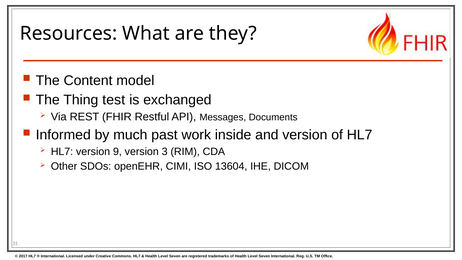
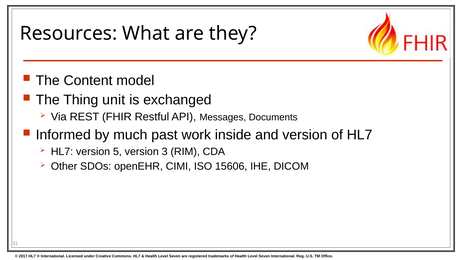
test: test -> unit
9: 9 -> 5
13604: 13604 -> 15606
